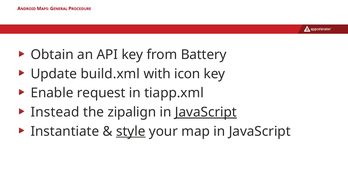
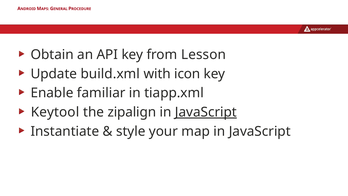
Battery: Battery -> Lesson
request: request -> familiar
Instead: Instead -> Keytool
style underline: present -> none
